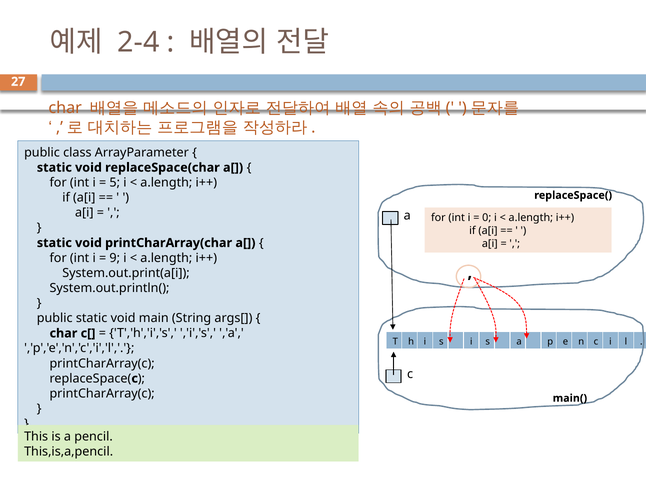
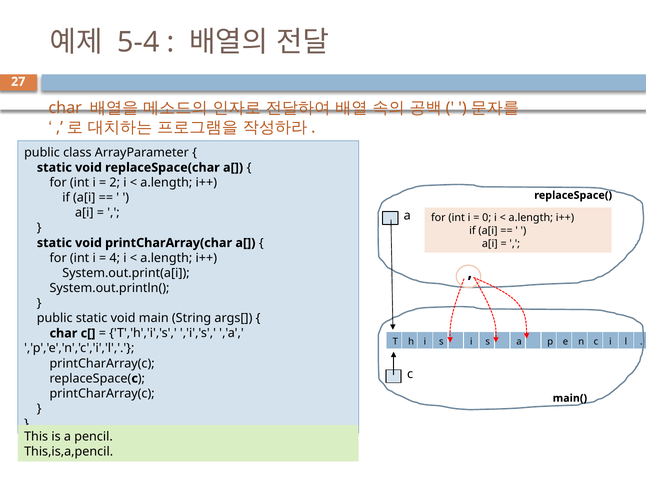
2-4: 2-4 -> 5-4
5: 5 -> 2
9: 9 -> 4
